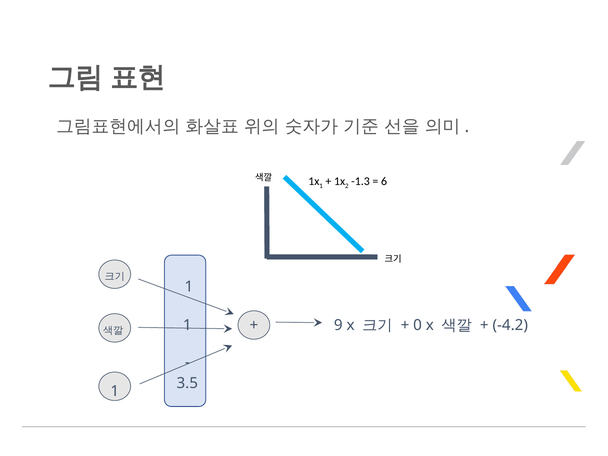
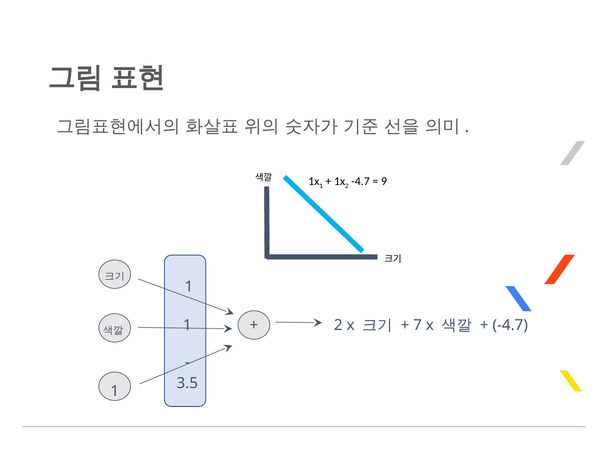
-1.3 at (360, 181): -1.3 -> -4.7
6: 6 -> 9
9 at (338, 325): 9 -> 2
0: 0 -> 7
-4.2 at (510, 325): -4.2 -> -4.7
